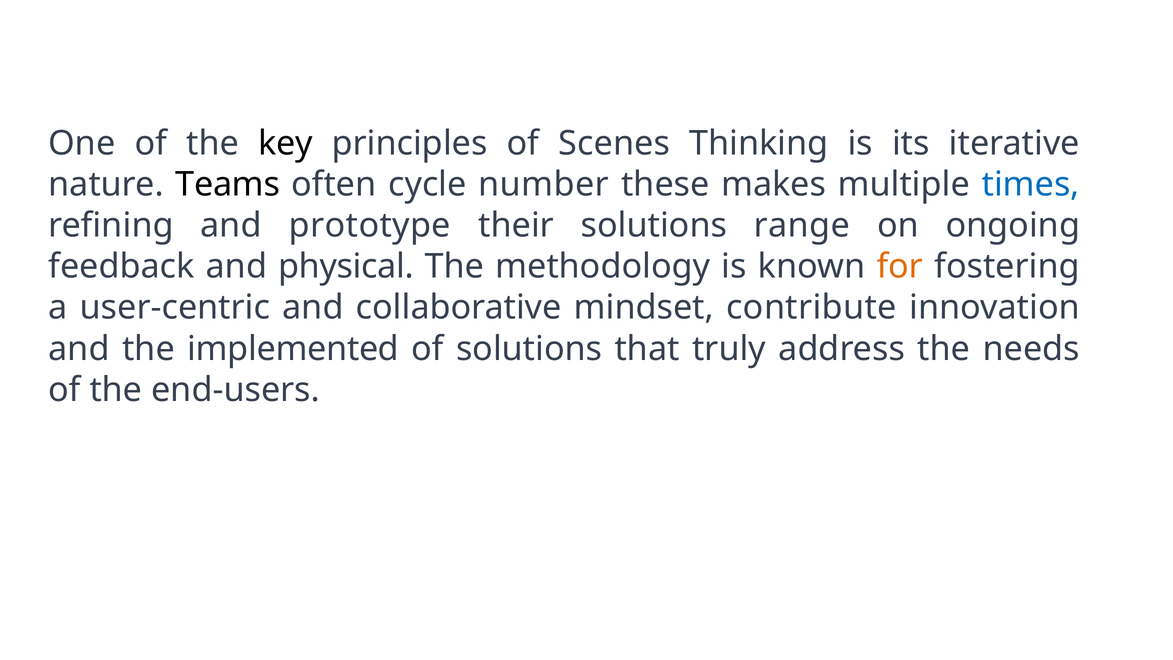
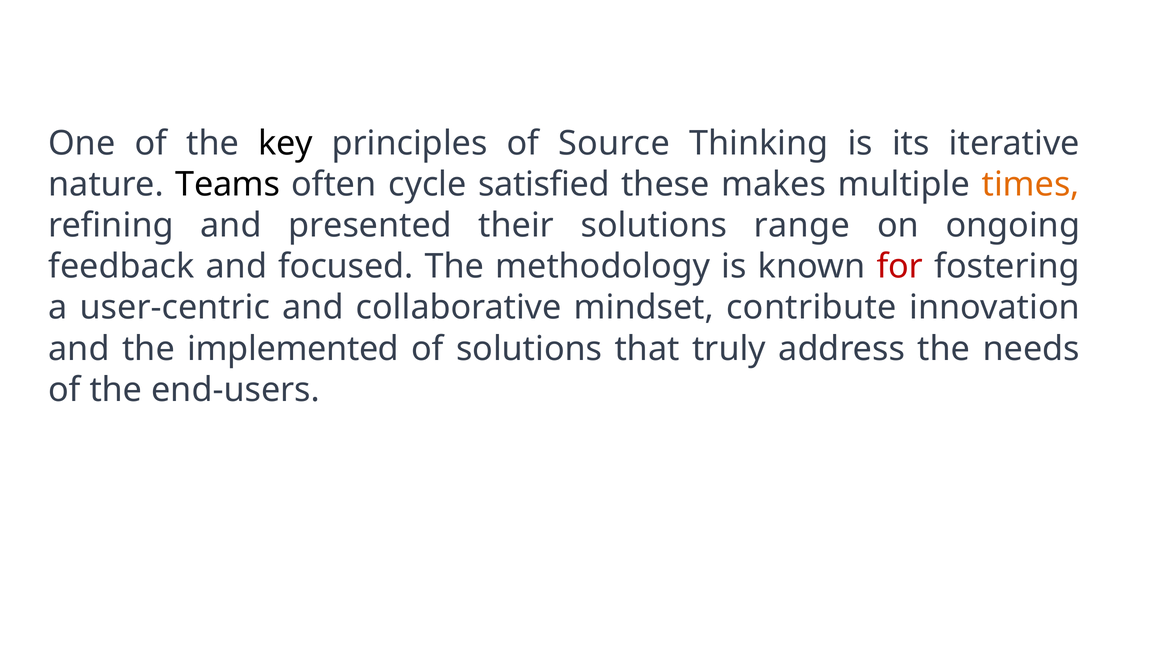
Scenes: Scenes -> Source
number: number -> satisfied
times colour: blue -> orange
prototype: prototype -> presented
physical: physical -> focused
for colour: orange -> red
